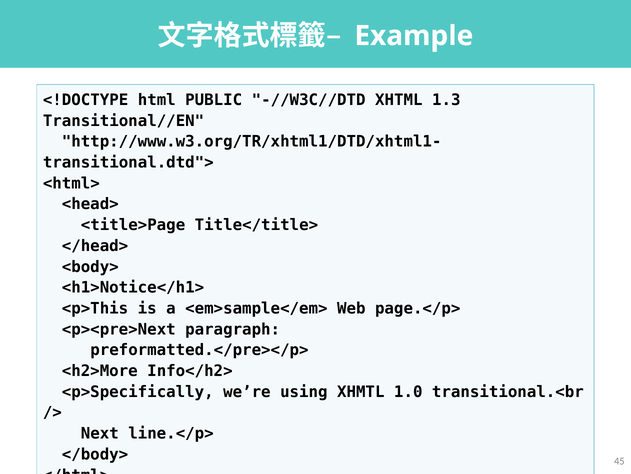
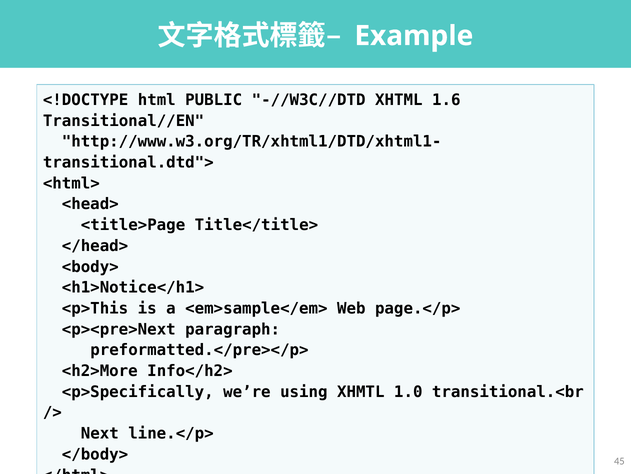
1.3: 1.3 -> 1.6
